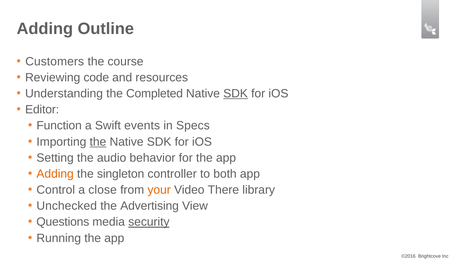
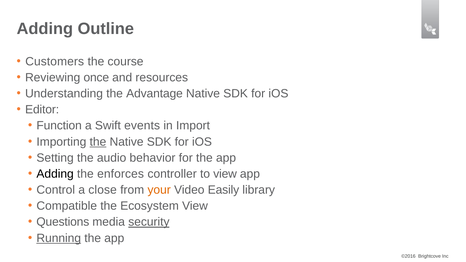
code: code -> once
Completed: Completed -> Advantage
SDK at (236, 94) underline: present -> none
Specs: Specs -> Import
Adding at (55, 174) colour: orange -> black
singleton: singleton -> enforces
to both: both -> view
There: There -> Easily
Unchecked: Unchecked -> Compatible
Advertising: Advertising -> Ecosystem
Running underline: none -> present
